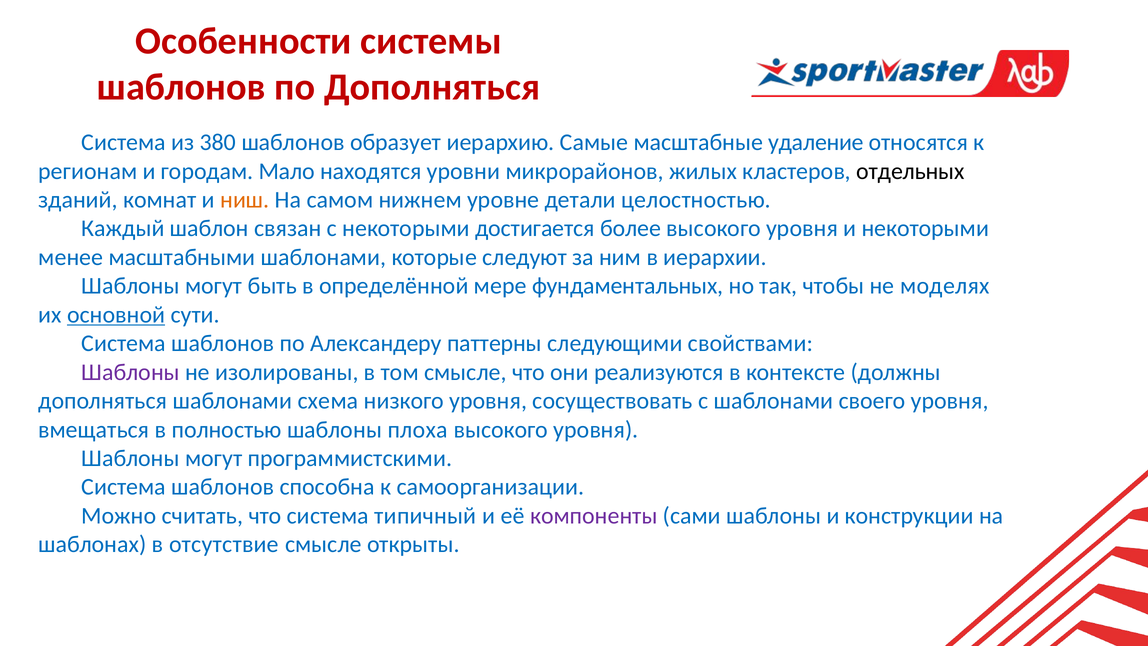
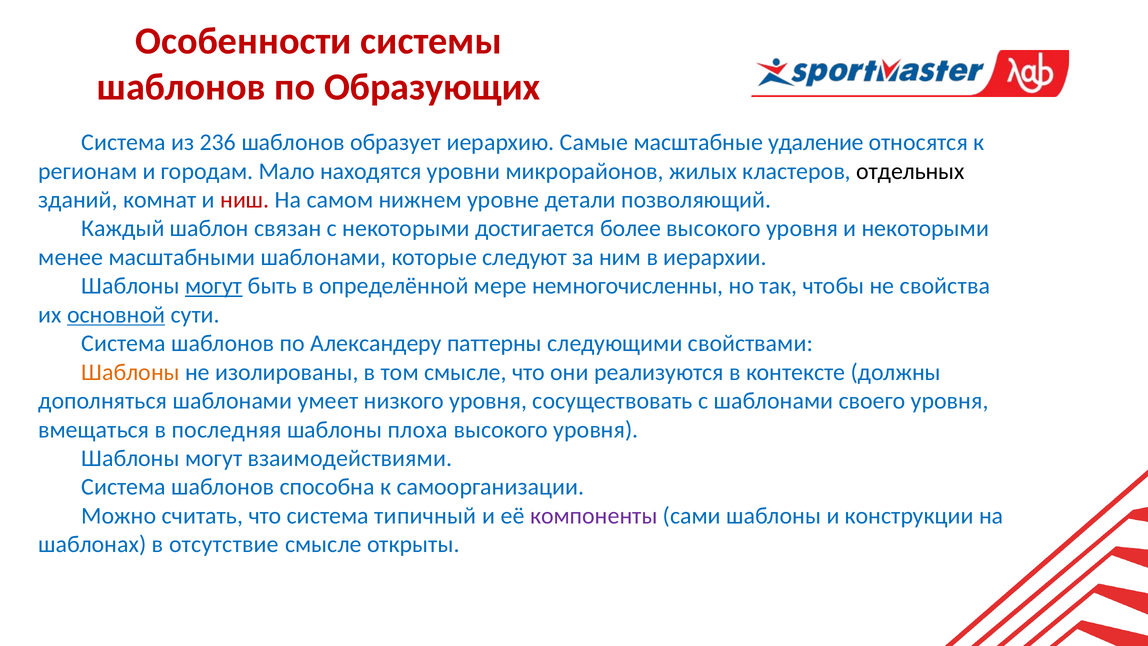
по Дополняться: Дополняться -> Образующих
380: 380 -> 236
ниш colour: orange -> red
целостностью: целостностью -> позволяющий
могут at (214, 286) underline: none -> present
фундаментальных: фундаментальных -> немногочисленны
моделях: моделях -> свойства
Шаблоны at (131, 372) colour: purple -> orange
схема: схема -> умеет
полностью: полностью -> последняя
программистскими: программистскими -> взаимодействиями
